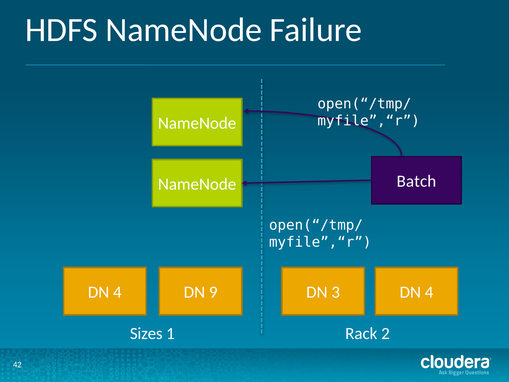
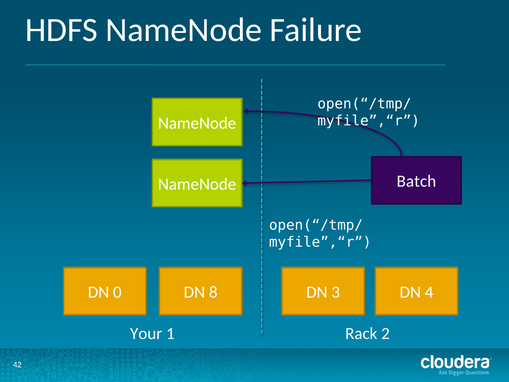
4 at (117, 292): 4 -> 0
9: 9 -> 8
Sizes: Sizes -> Your
